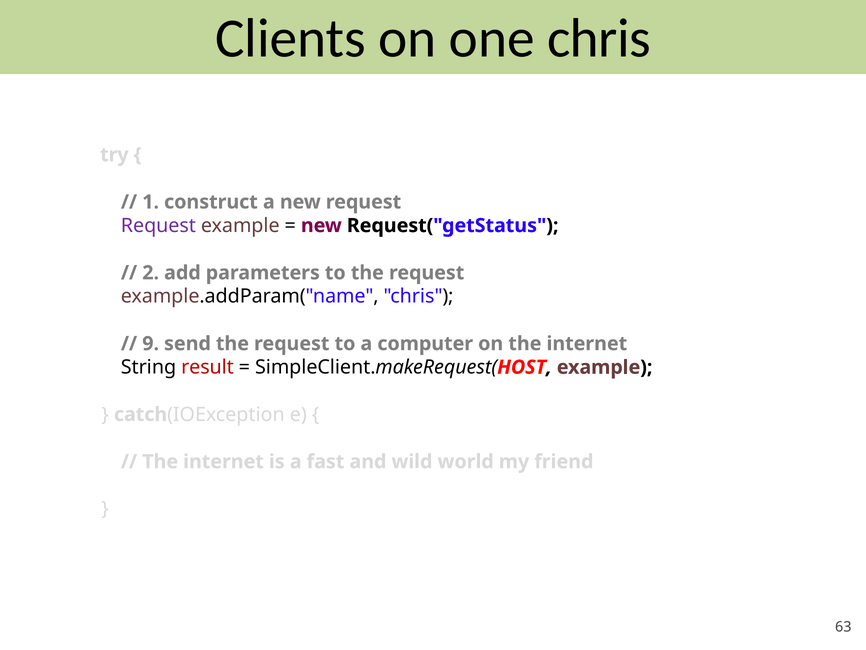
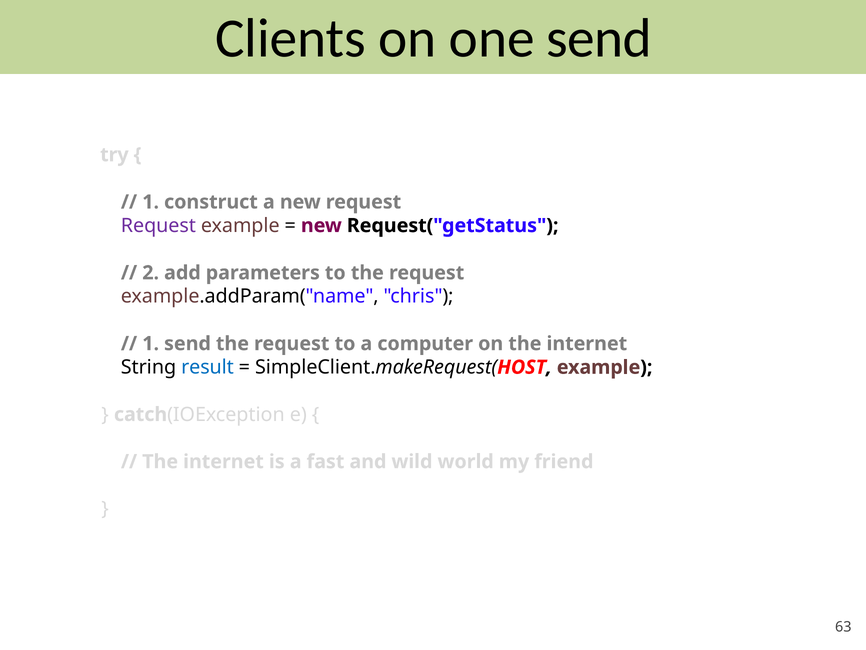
one chris: chris -> send
9 at (151, 343): 9 -> 1
result colour: red -> blue
